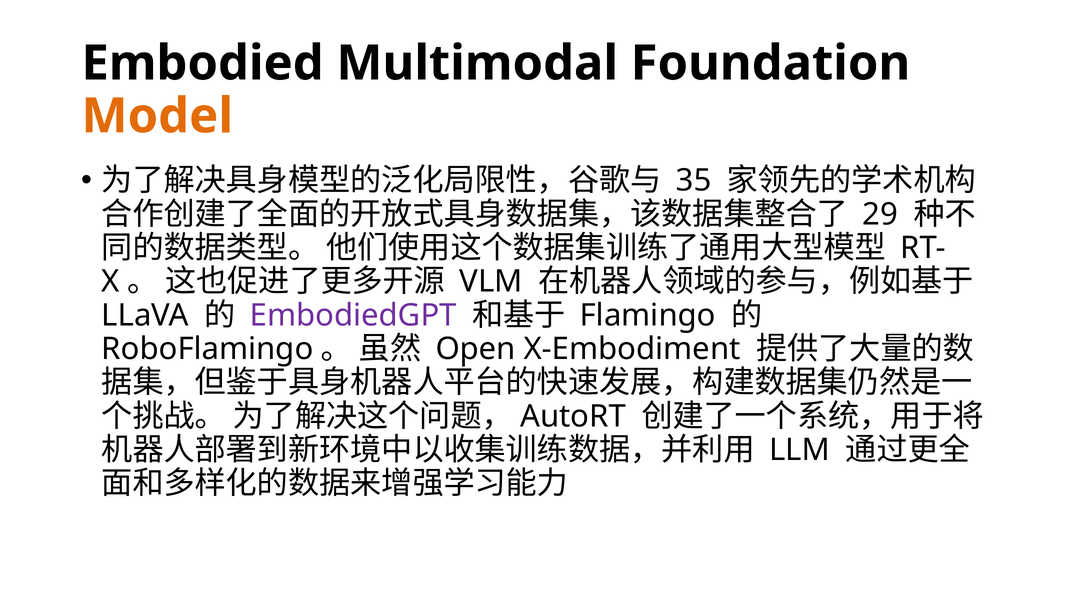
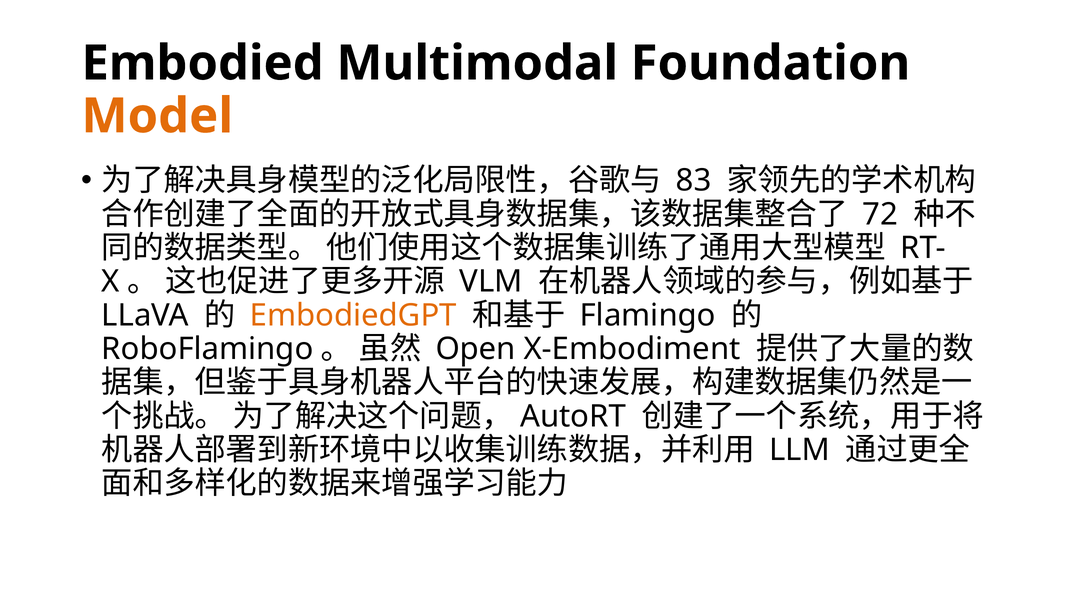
35: 35 -> 83
29: 29 -> 72
EmbodiedGPT colour: purple -> orange
